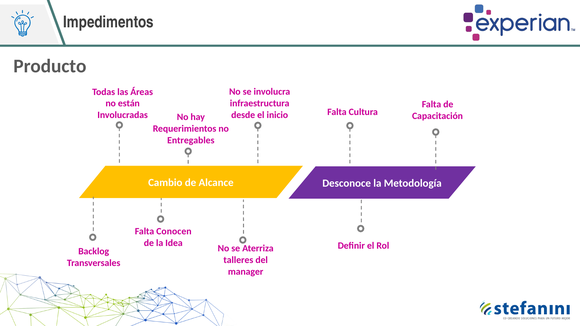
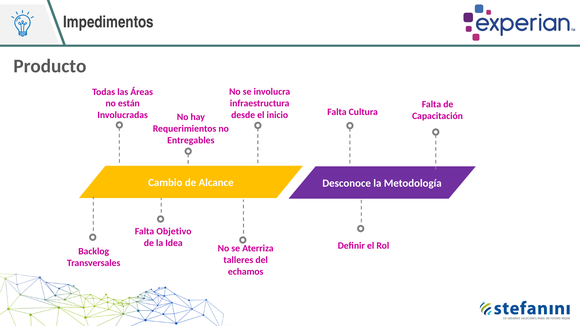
Conocen: Conocen -> Objetivo
manager: manager -> echamos
